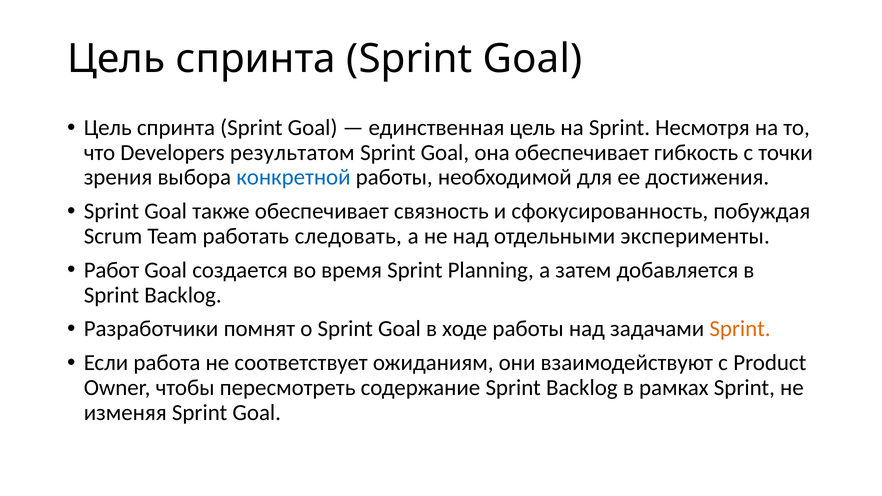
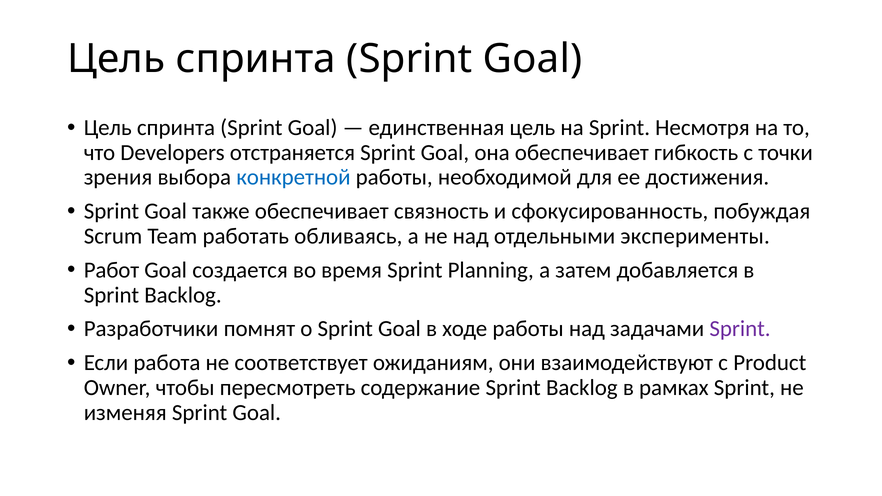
результатом: результатом -> отстраняется
следовать: следовать -> обливаясь
Sprint at (740, 329) colour: orange -> purple
